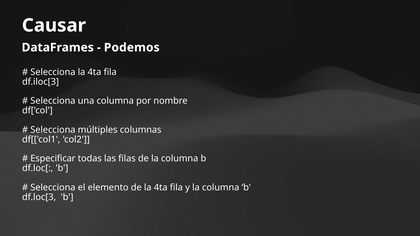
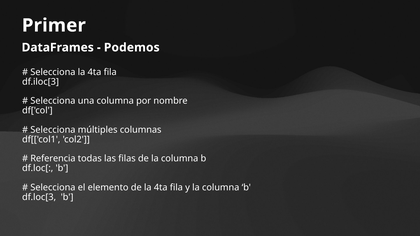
Causar: Causar -> Primer
Especificar: Especificar -> Referencia
